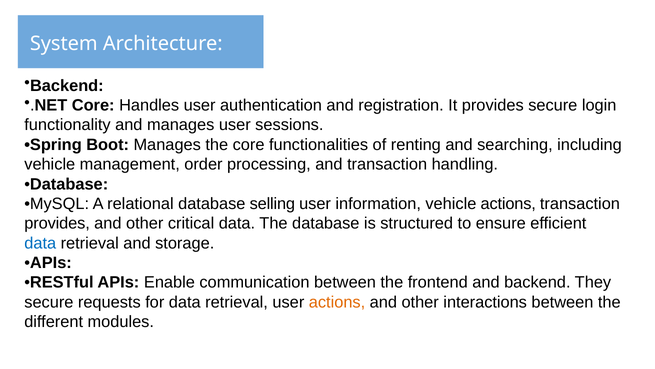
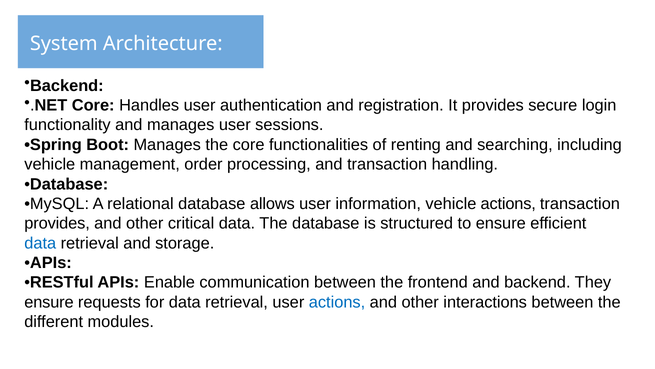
selling: selling -> allows
secure at (49, 302): secure -> ensure
actions at (337, 302) colour: orange -> blue
